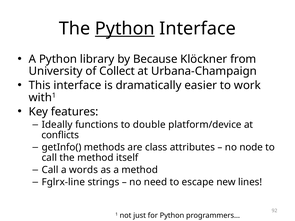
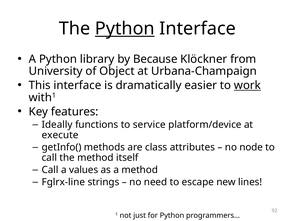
Collect: Collect -> Object
work underline: none -> present
double: double -> service
conflicts: conflicts -> execute
words: words -> values
